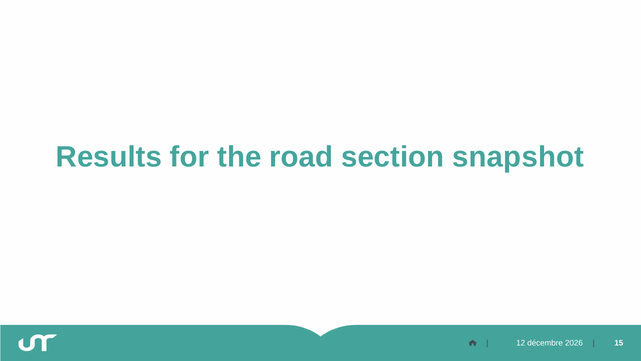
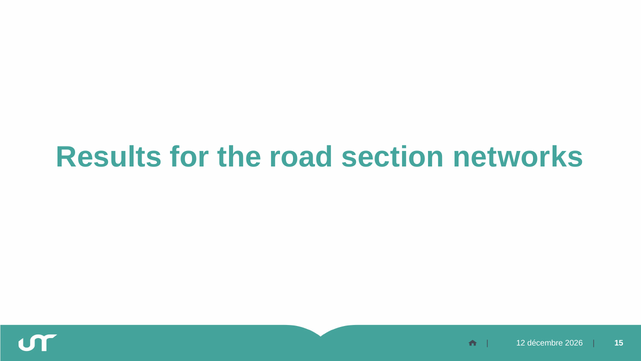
snapshot: snapshot -> networks
